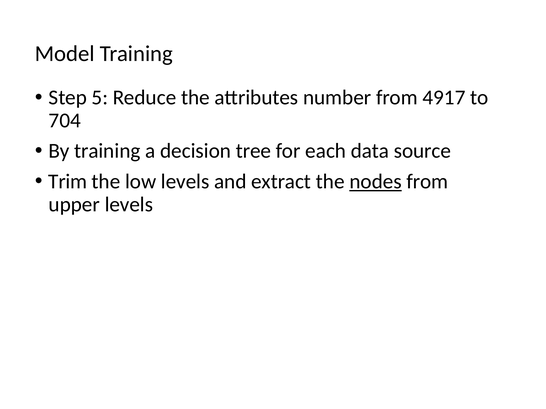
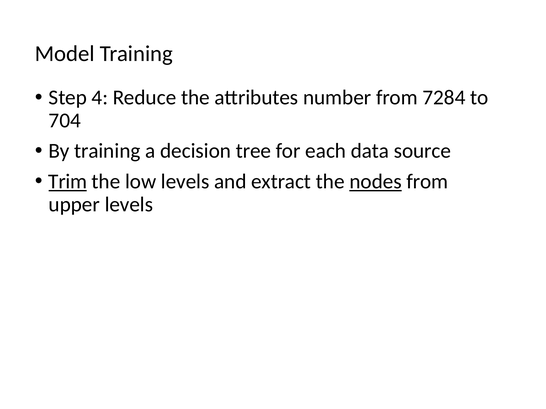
5: 5 -> 4
4917: 4917 -> 7284
Trim underline: none -> present
